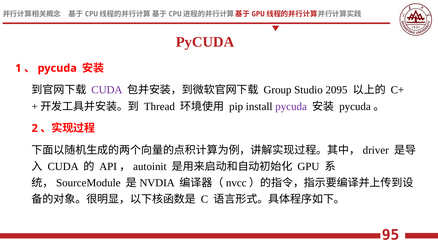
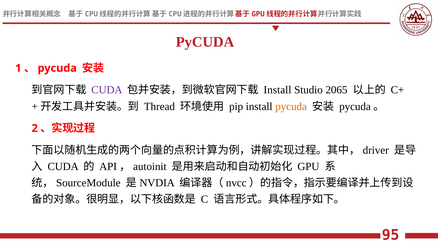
Group at (278, 90): Group -> Install
2095: 2095 -> 2065
pycuda at (291, 107) colour: purple -> orange
